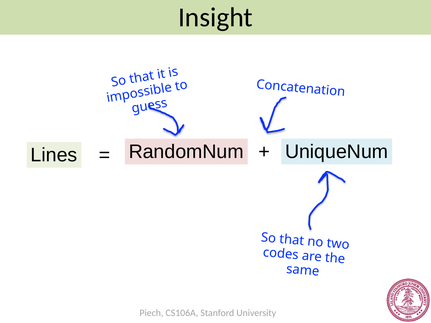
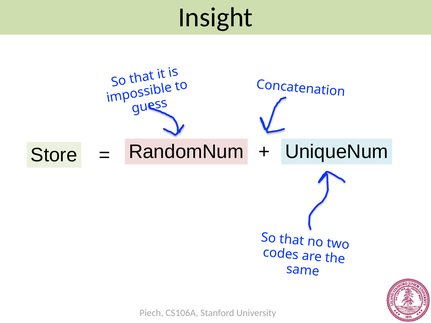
Lines: Lines -> Store
